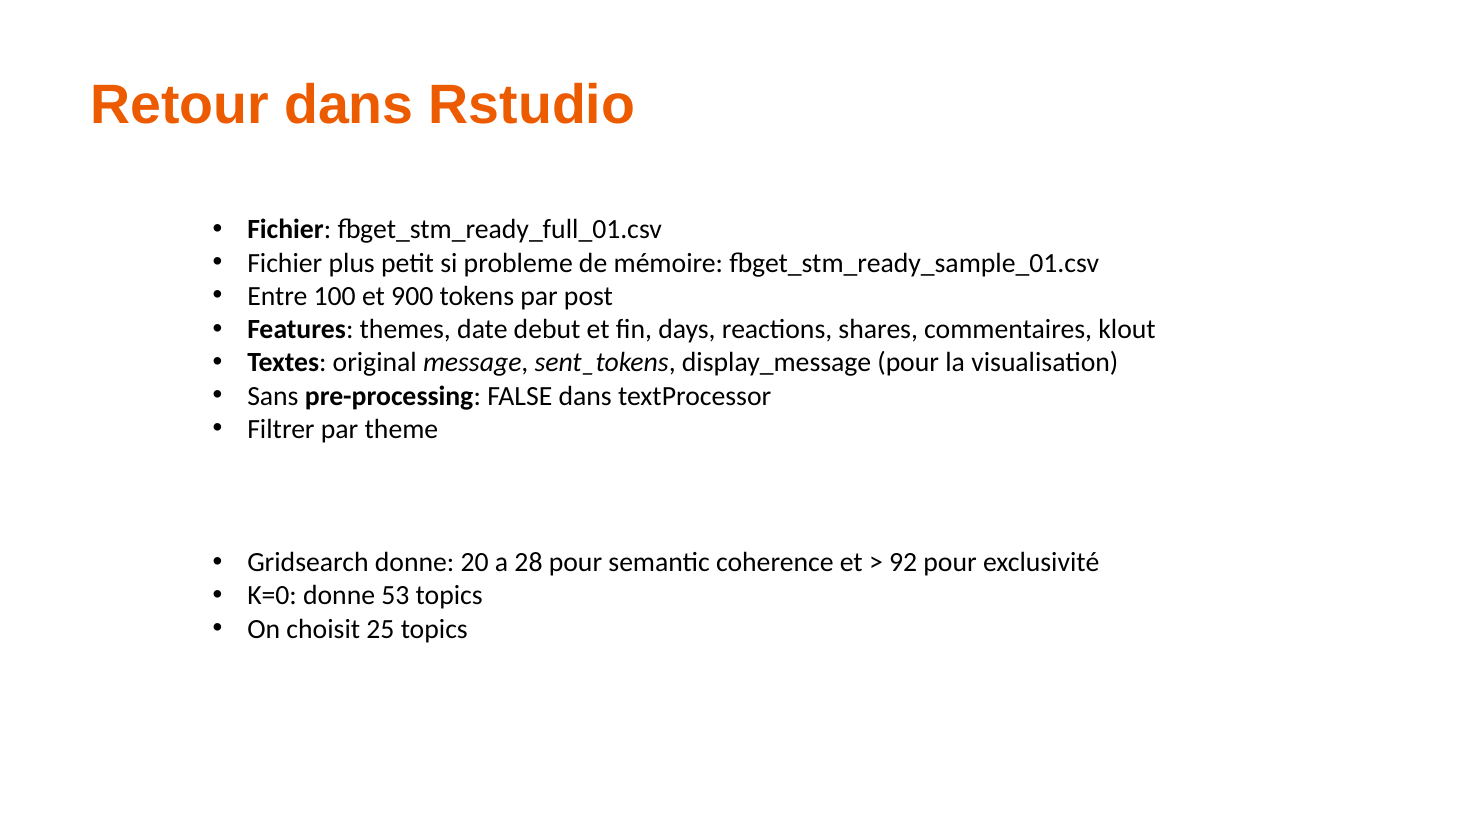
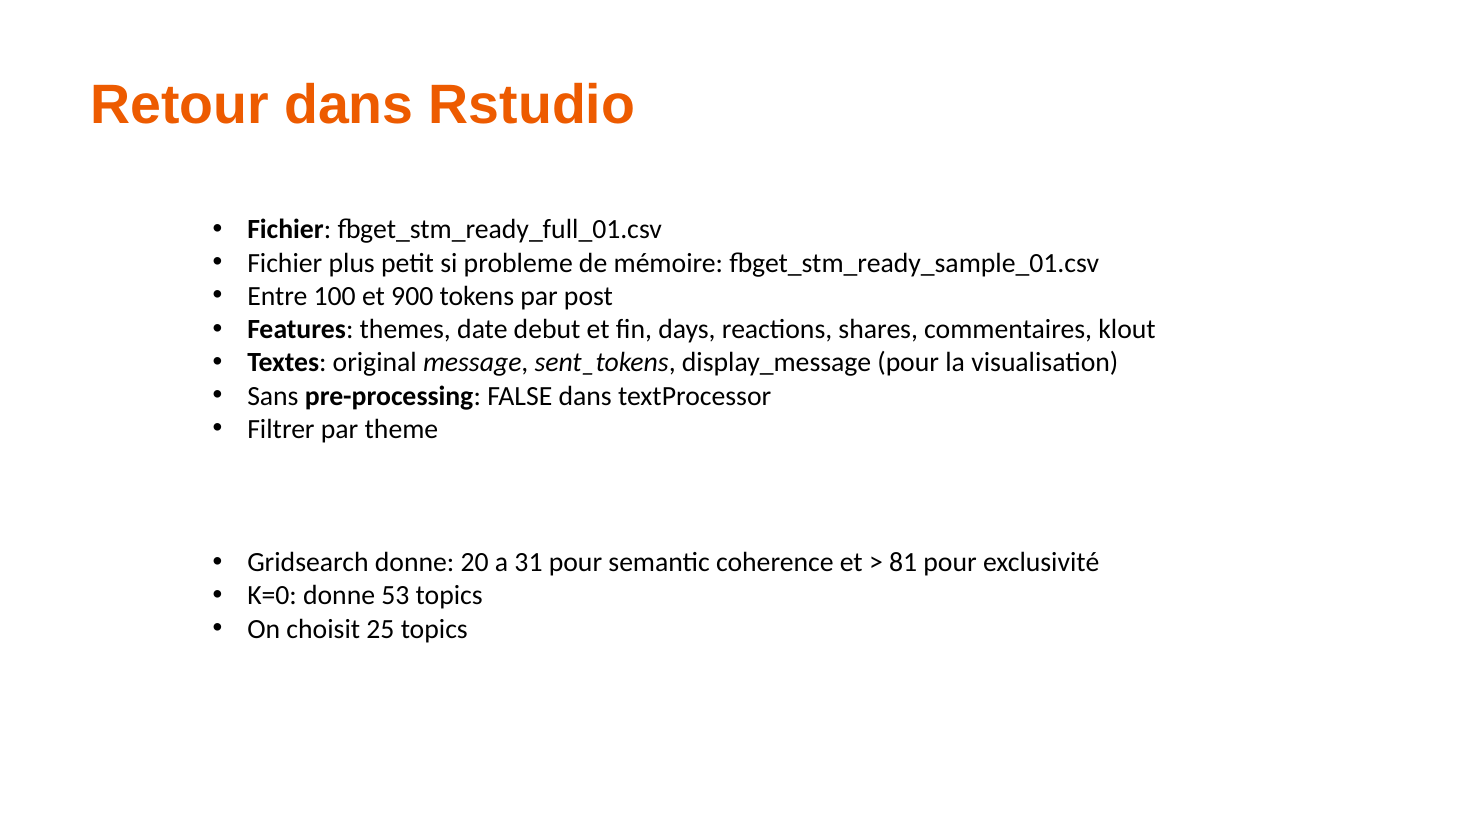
28: 28 -> 31
92: 92 -> 81
